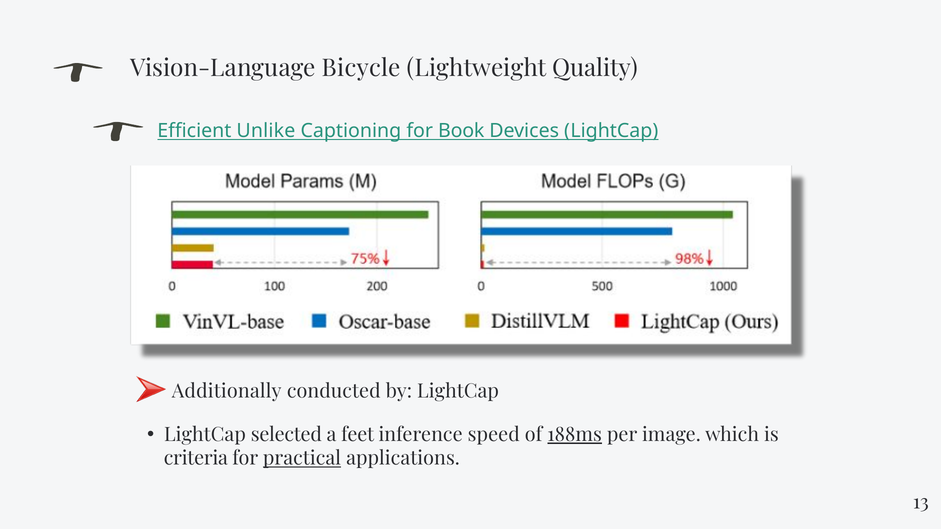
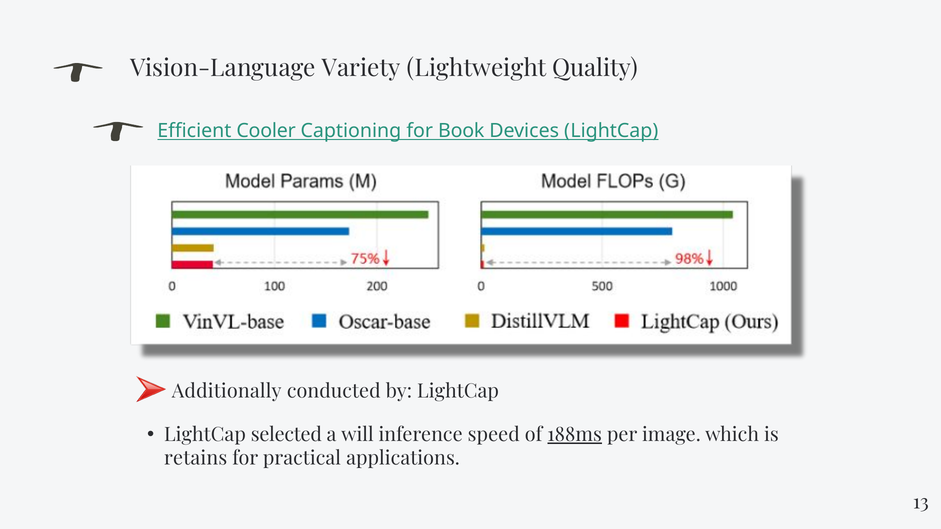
Bicycle: Bicycle -> Variety
Unlike: Unlike -> Cooler
feet: feet -> will
criteria: criteria -> retains
practical underline: present -> none
